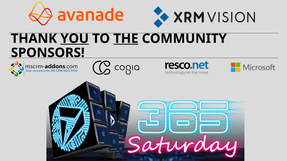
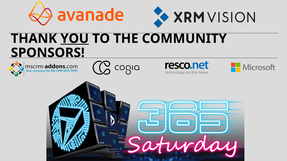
THE underline: present -> none
